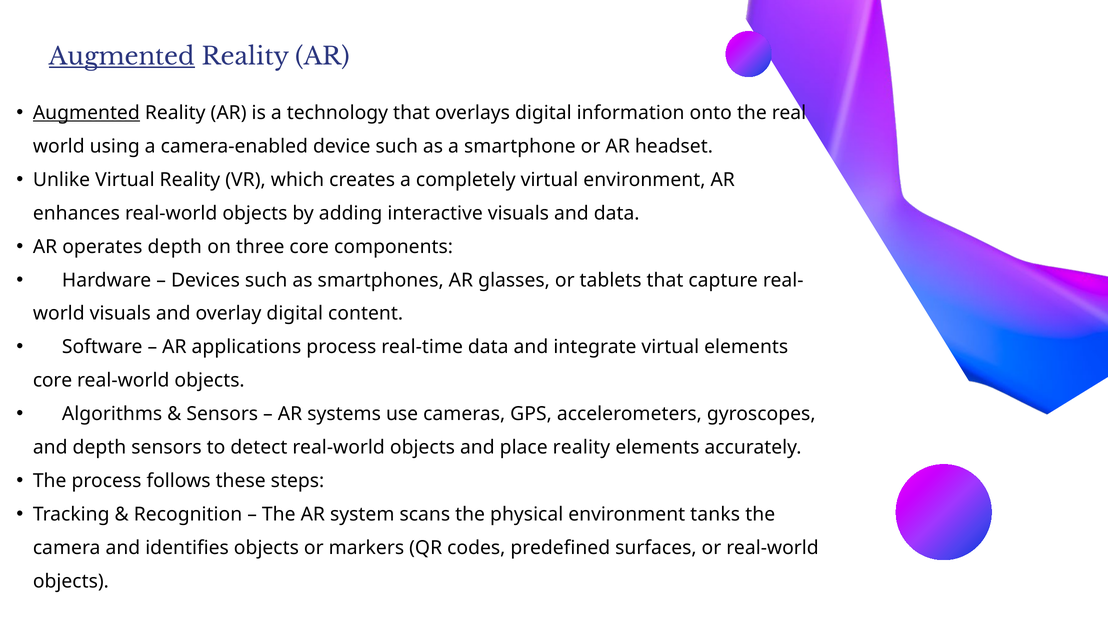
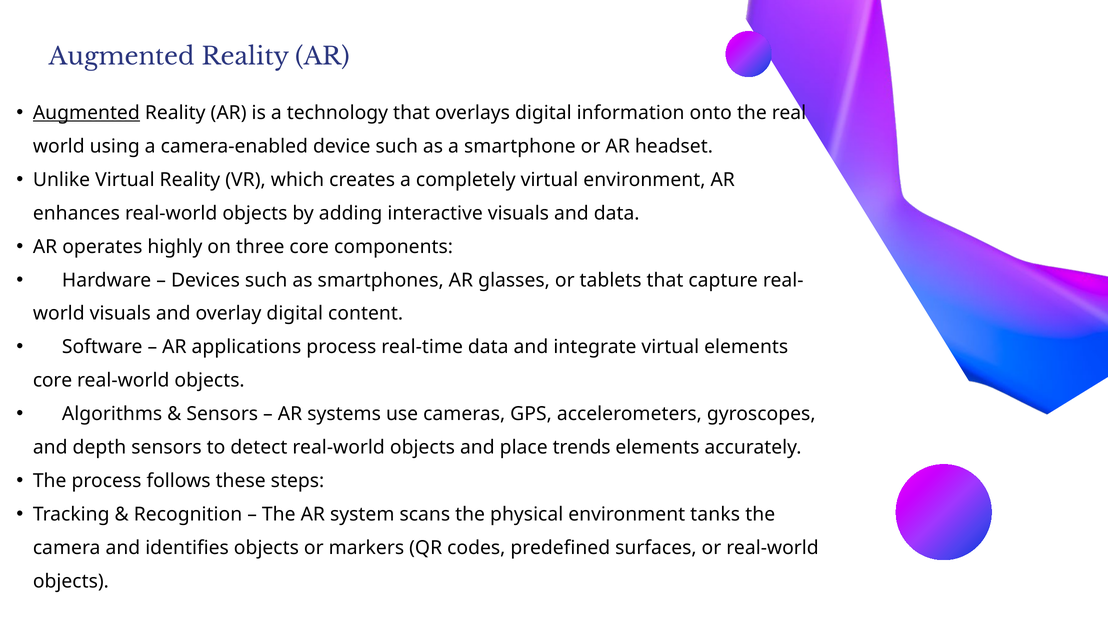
Augmented at (122, 57) underline: present -> none
operates depth: depth -> highly
place reality: reality -> trends
